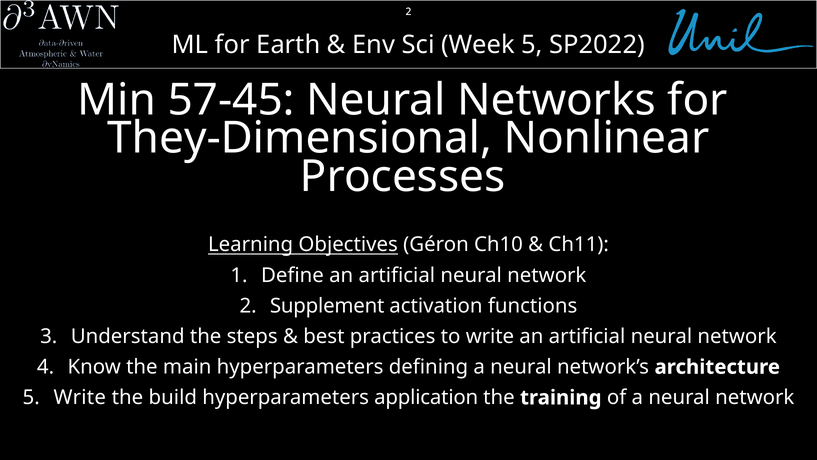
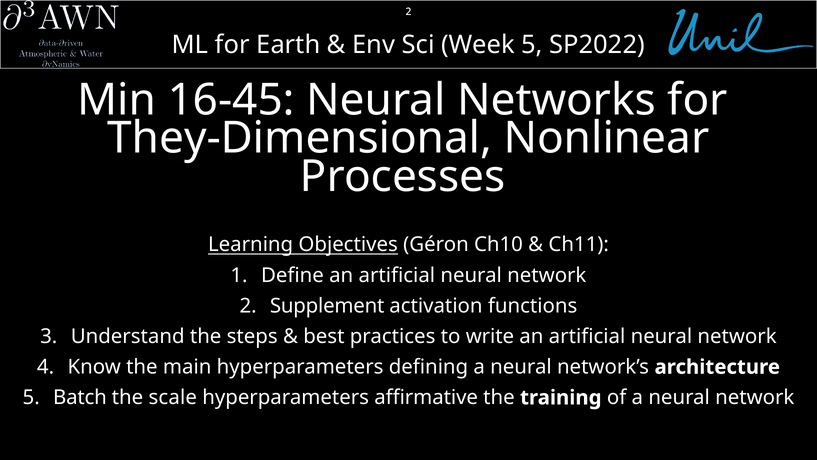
57-45: 57-45 -> 16-45
Write at (80, 397): Write -> Batch
build: build -> scale
application: application -> affirmative
